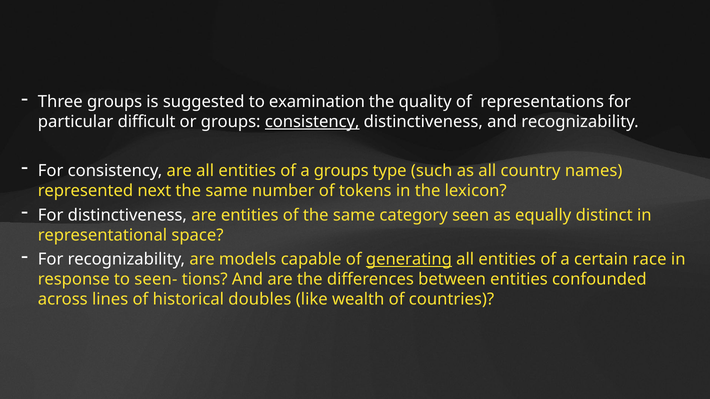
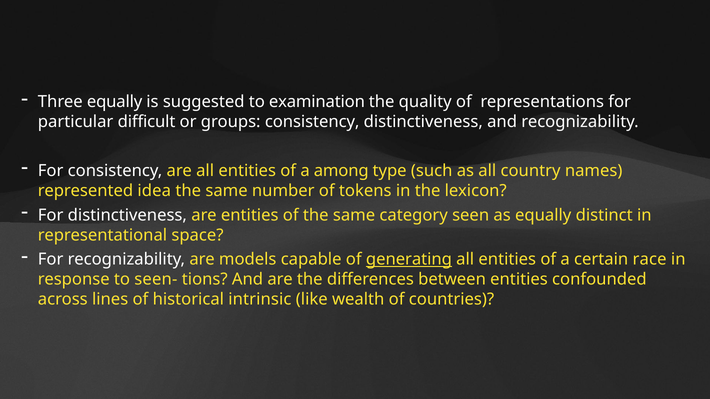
Three groups: groups -> equally
consistency at (312, 122) underline: present -> none
a groups: groups -> among
next: next -> idea
doubles: doubles -> intrinsic
